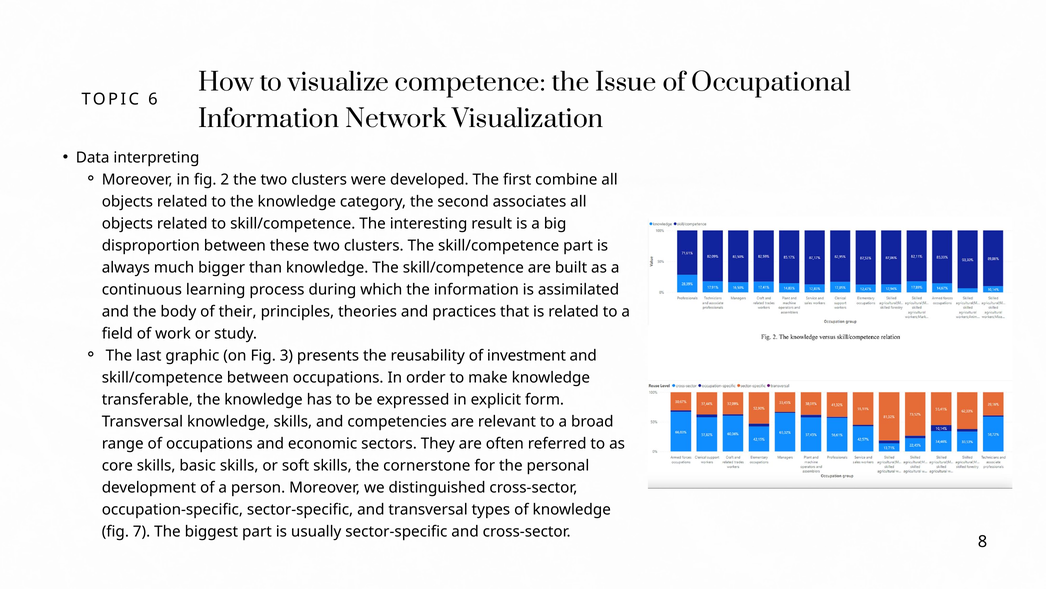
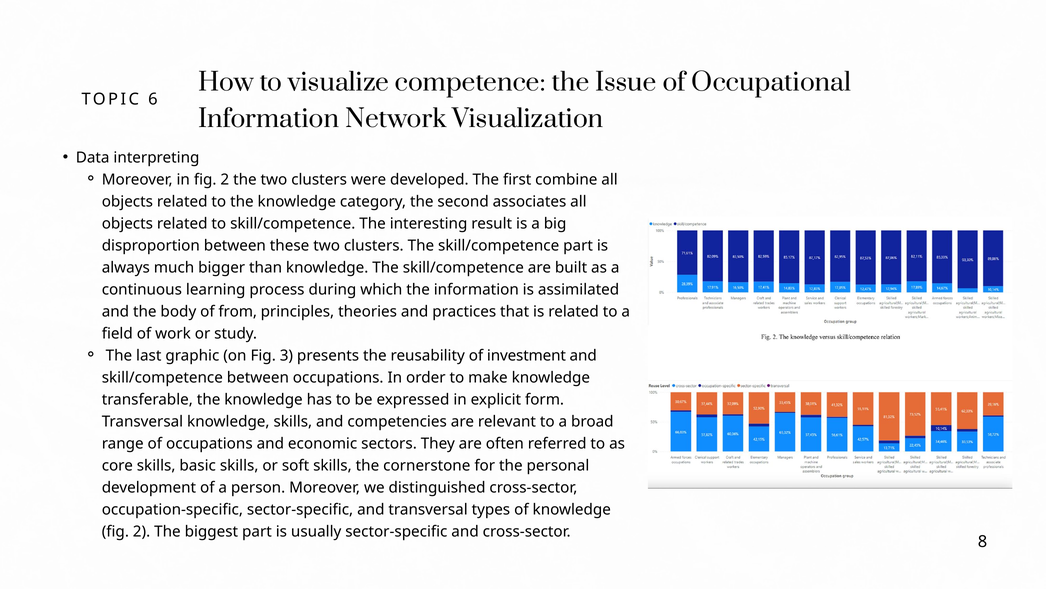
their: their -> from
7 at (142, 531): 7 -> 2
